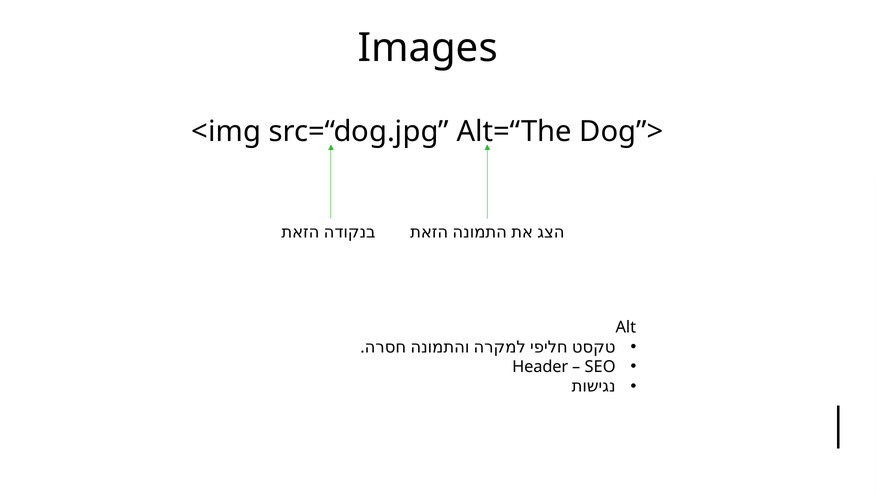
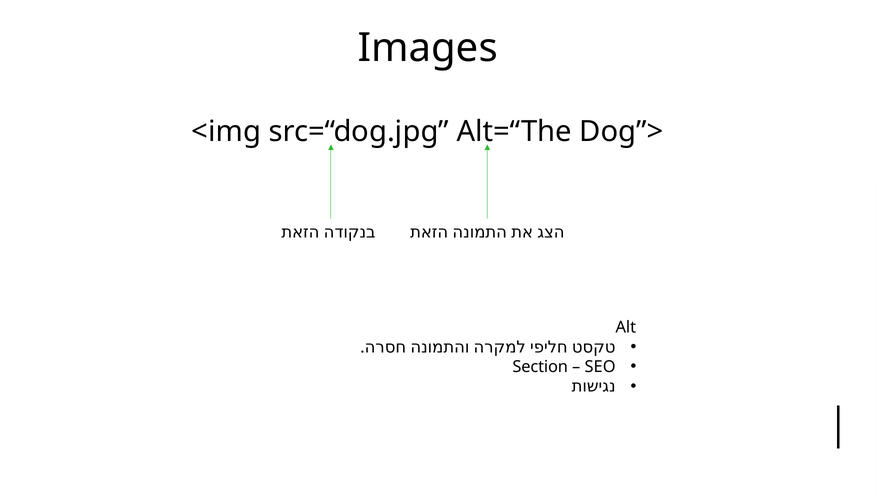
Header: Header -> Section
